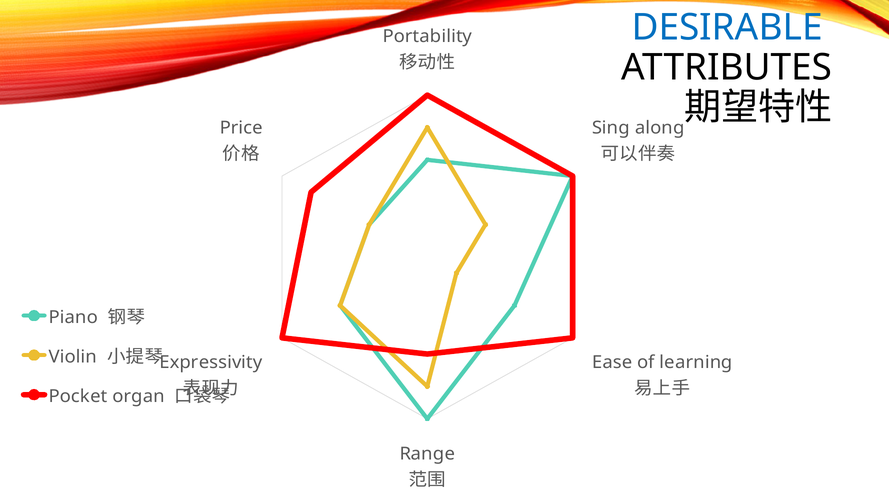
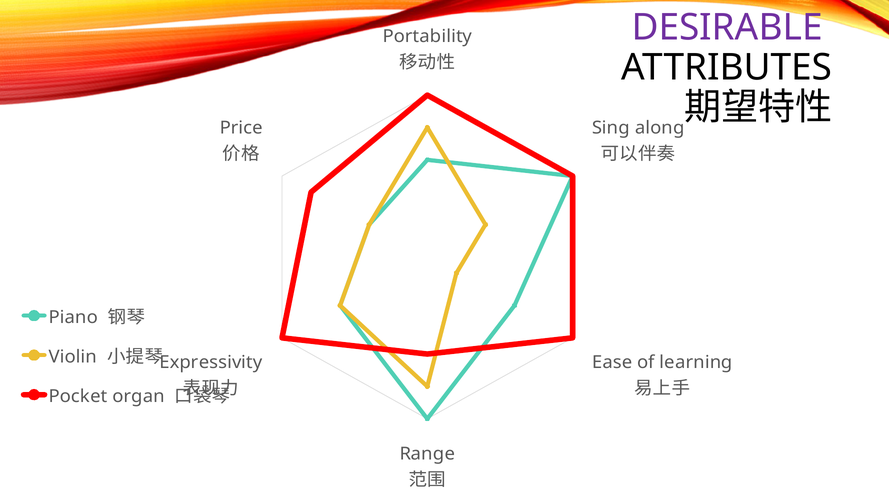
DESIRABLE colour: blue -> purple
